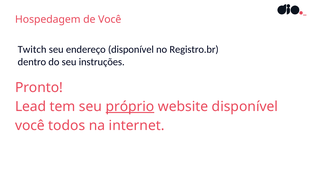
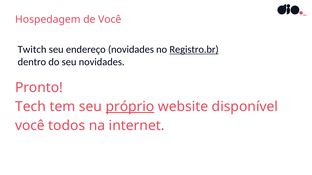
endereço disponível: disponível -> novidades
Registro.br underline: none -> present
seu instruções: instruções -> novidades
Lead: Lead -> Tech
